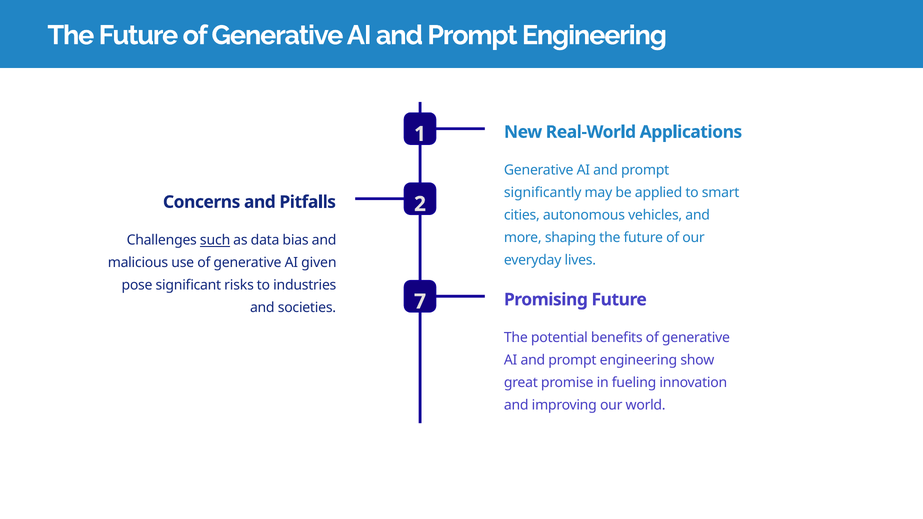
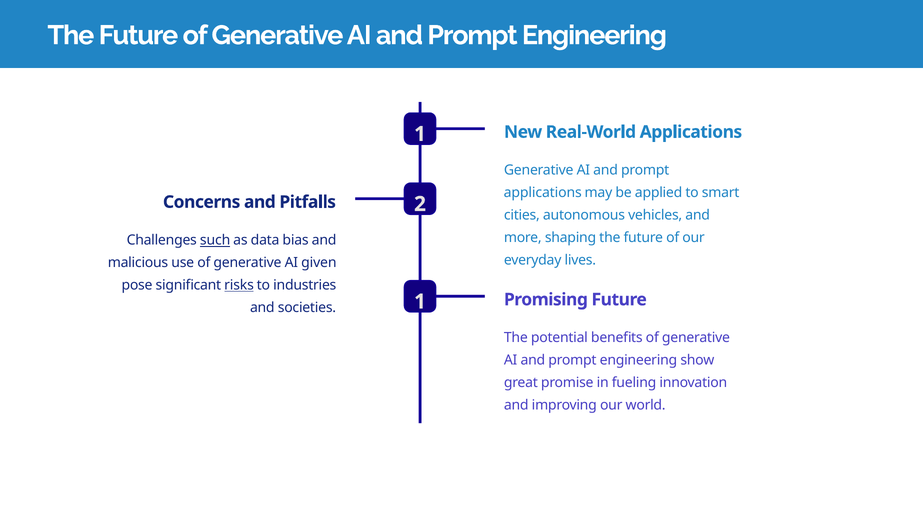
significantly at (543, 193): significantly -> applications
risks underline: none -> present
societies 7: 7 -> 1
